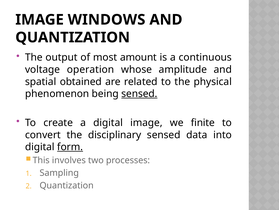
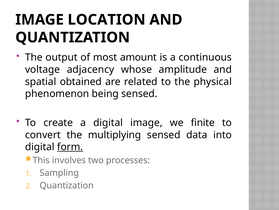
WINDOWS: WINDOWS -> LOCATION
operation: operation -> adjacency
sensed at (139, 93) underline: present -> none
disciplinary: disciplinary -> multiplying
